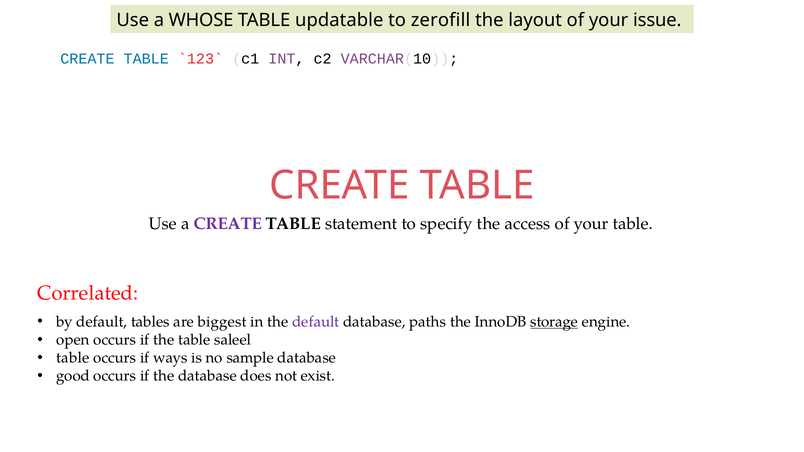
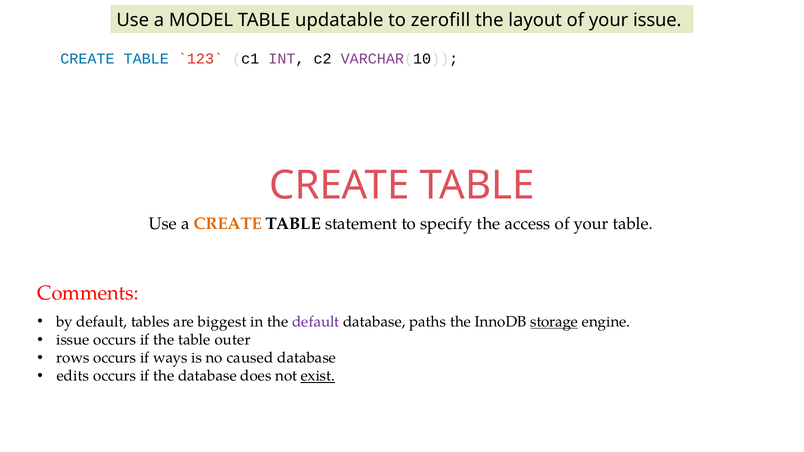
WHOSE: WHOSE -> MODEL
CREATE at (228, 224) colour: purple -> orange
Correlated: Correlated -> Comments
open at (73, 340): open -> issue
saleel: saleel -> outer
table at (73, 358): table -> rows
sample: sample -> caused
good: good -> edits
exist underline: none -> present
